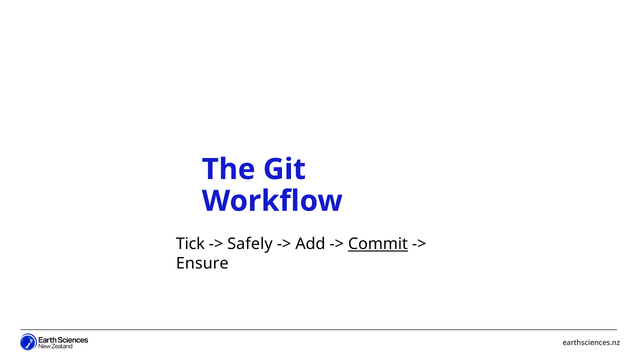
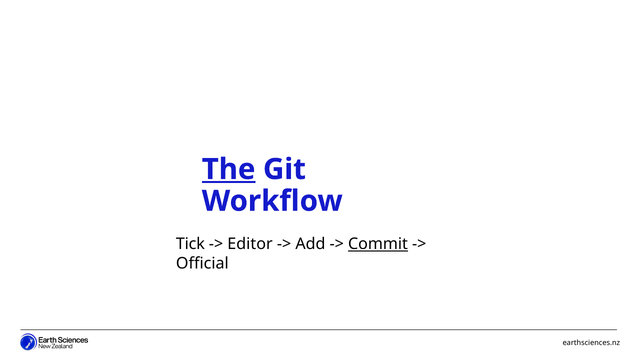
The underline: none -> present
Safely: Safely -> Editor
Ensure: Ensure -> Official
